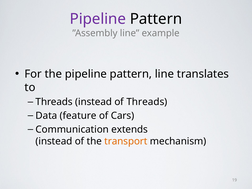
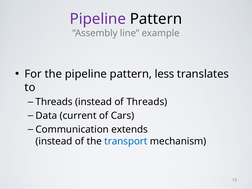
pattern line: line -> less
feature: feature -> current
transport colour: orange -> blue
